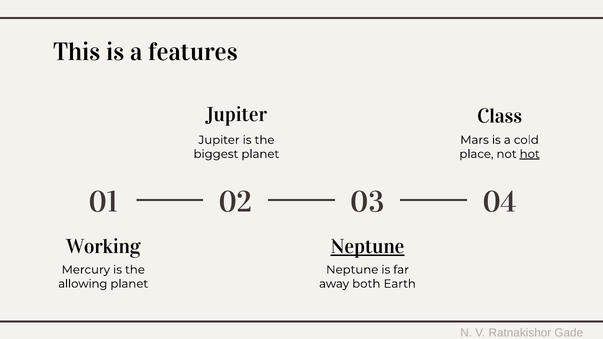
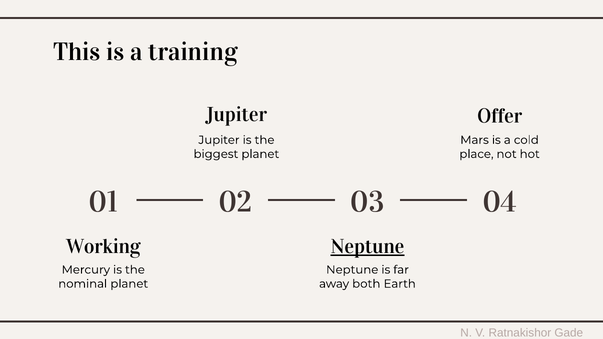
features: features -> training
Class: Class -> Offer
hot underline: present -> none
allowing: allowing -> nominal
